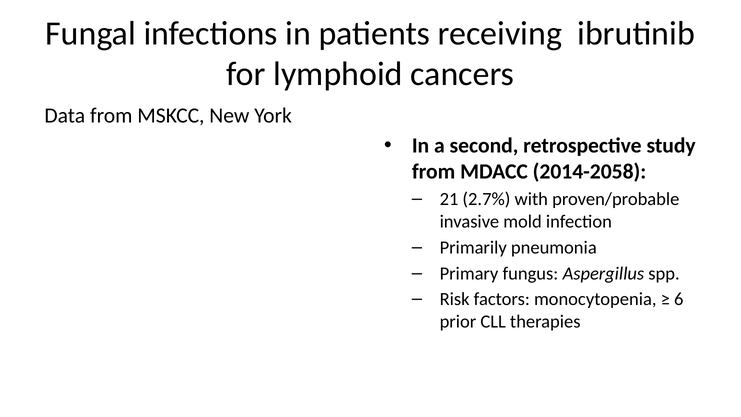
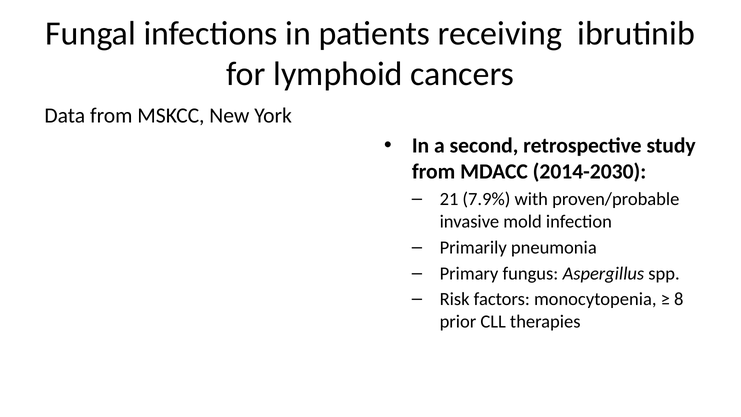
2014-2058: 2014-2058 -> 2014-2030
2.7%: 2.7% -> 7.9%
6: 6 -> 8
